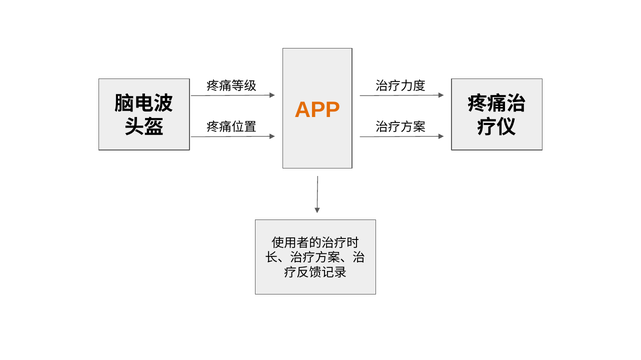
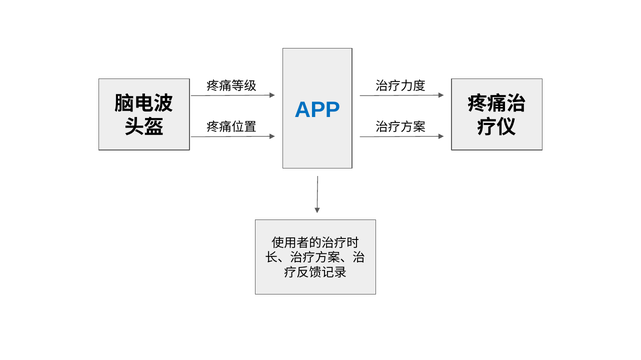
APP colour: orange -> blue
